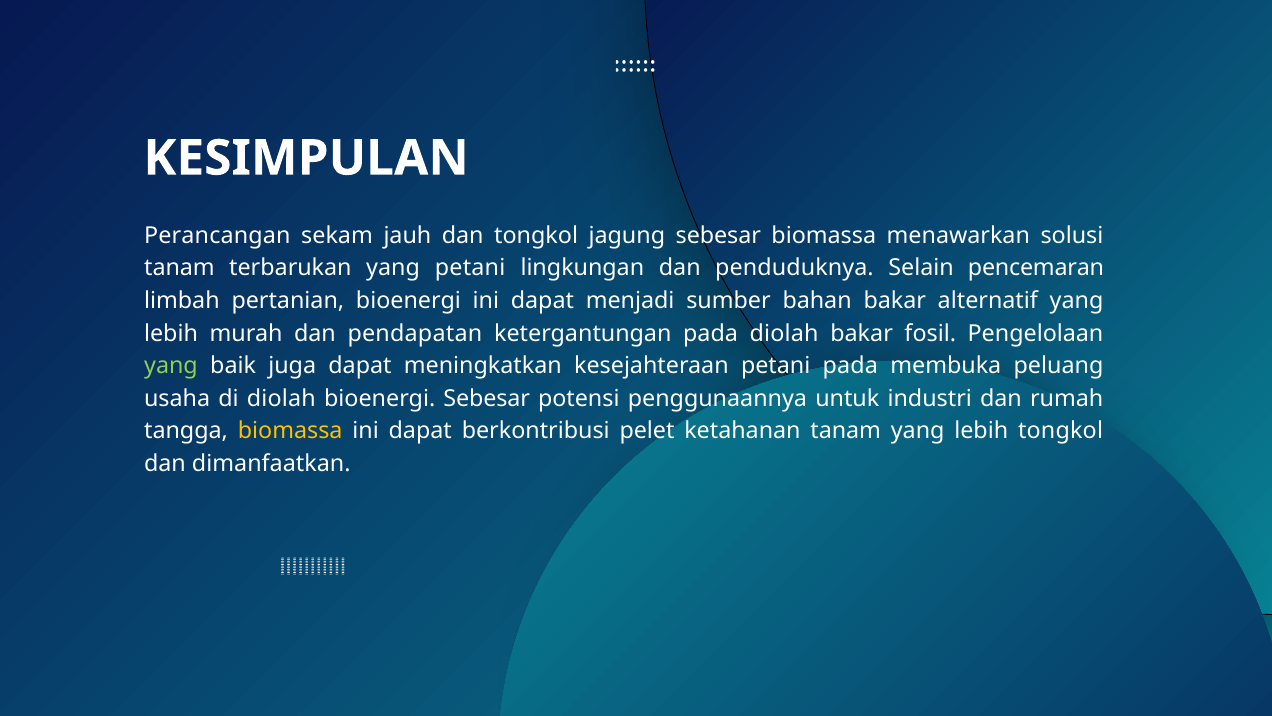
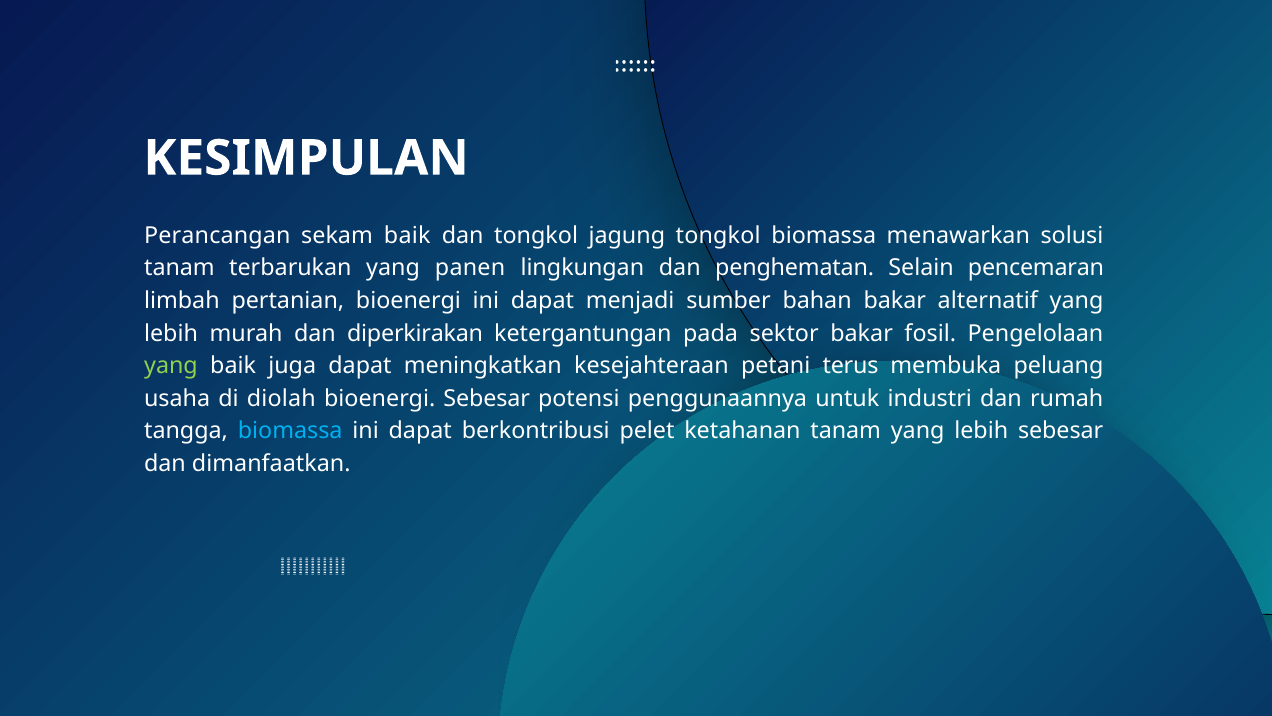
sekam jauh: jauh -> baik
jagung sebesar: sebesar -> tongkol
yang petani: petani -> panen
penduduknya: penduduknya -> penghematan
pendapatan: pendapatan -> diperkirakan
pada diolah: diolah -> sektor
petani pada: pada -> terus
biomassa at (290, 431) colour: yellow -> light blue
lebih tongkol: tongkol -> sebesar
